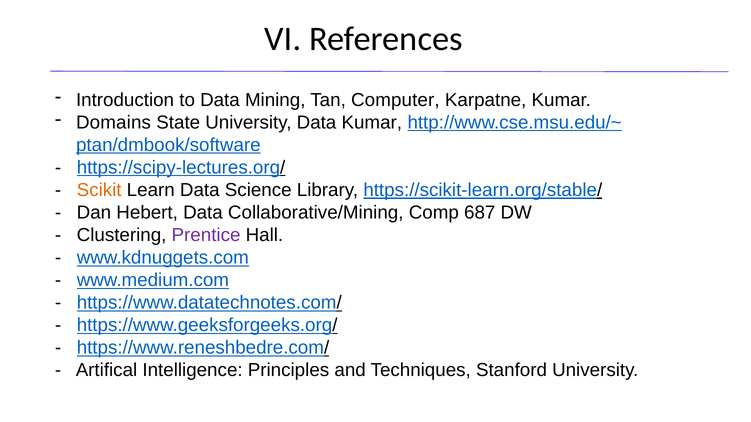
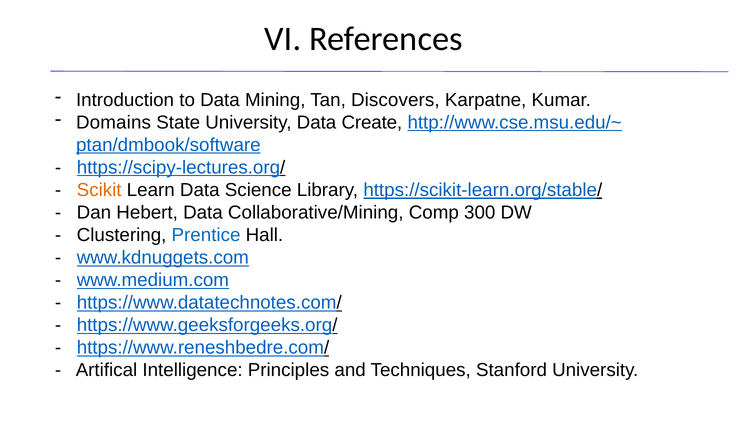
Computer: Computer -> Discovers
Data Kumar: Kumar -> Create
687: 687 -> 300
Prentice colour: purple -> blue
